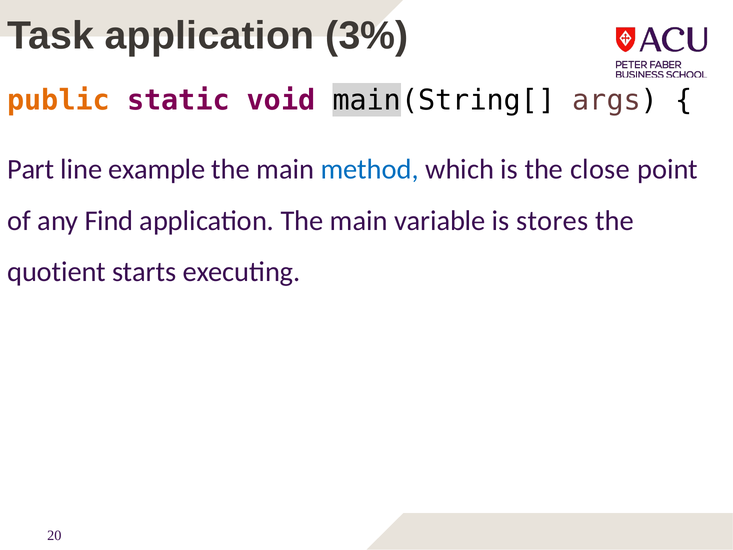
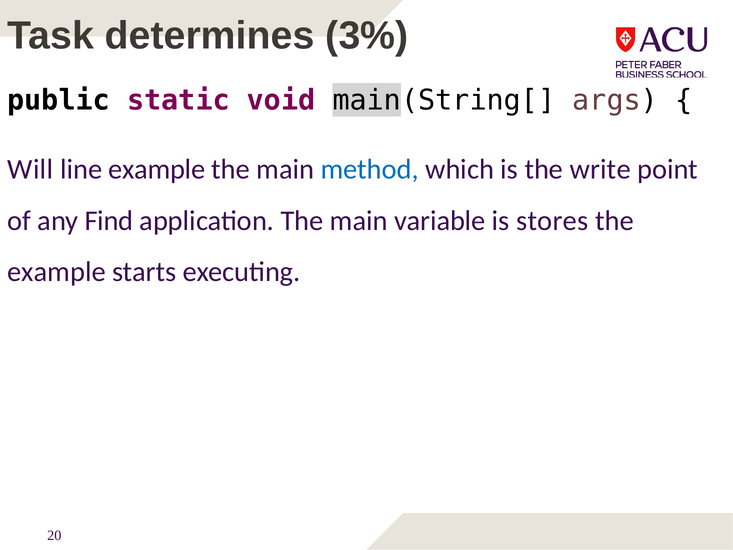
Task application: application -> determines
public colour: orange -> black
Part: Part -> Will
close: close -> write
quotient at (57, 272): quotient -> example
